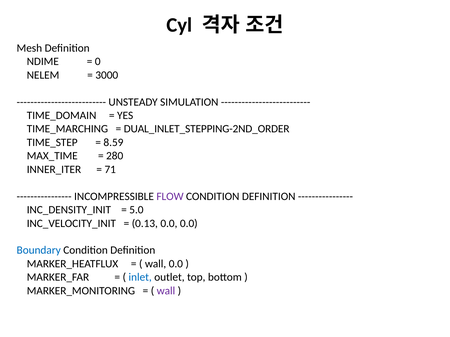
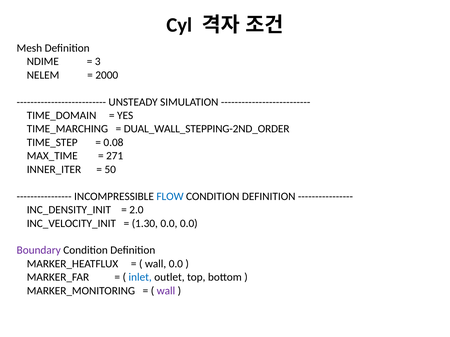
0: 0 -> 3
3000: 3000 -> 2000
DUAL_INLET_STEPPING-2ND_ORDER: DUAL_INLET_STEPPING-2ND_ORDER -> DUAL_WALL_STEPPING-2ND_ORDER
8.59: 8.59 -> 0.08
280: 280 -> 271
71: 71 -> 50
FLOW colour: purple -> blue
5.0: 5.0 -> 2.0
0.13: 0.13 -> 1.30
Boundary colour: blue -> purple
